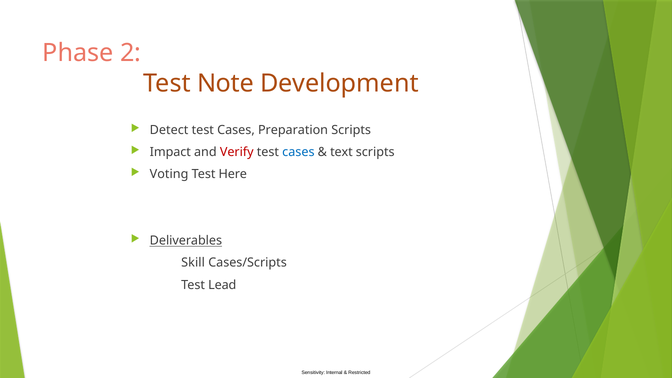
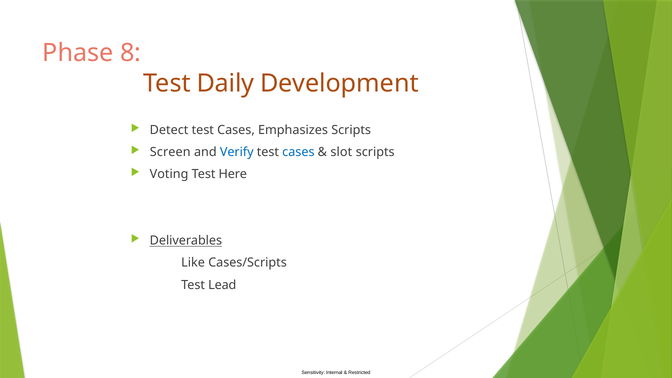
2: 2 -> 8
Note: Note -> Daily
Preparation: Preparation -> Emphasizes
Impact: Impact -> Screen
Verify colour: red -> blue
text: text -> slot
Skill: Skill -> Like
